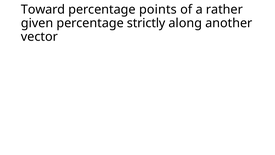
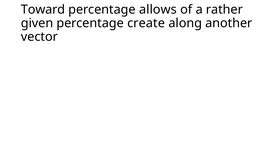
points: points -> allows
strictly: strictly -> create
